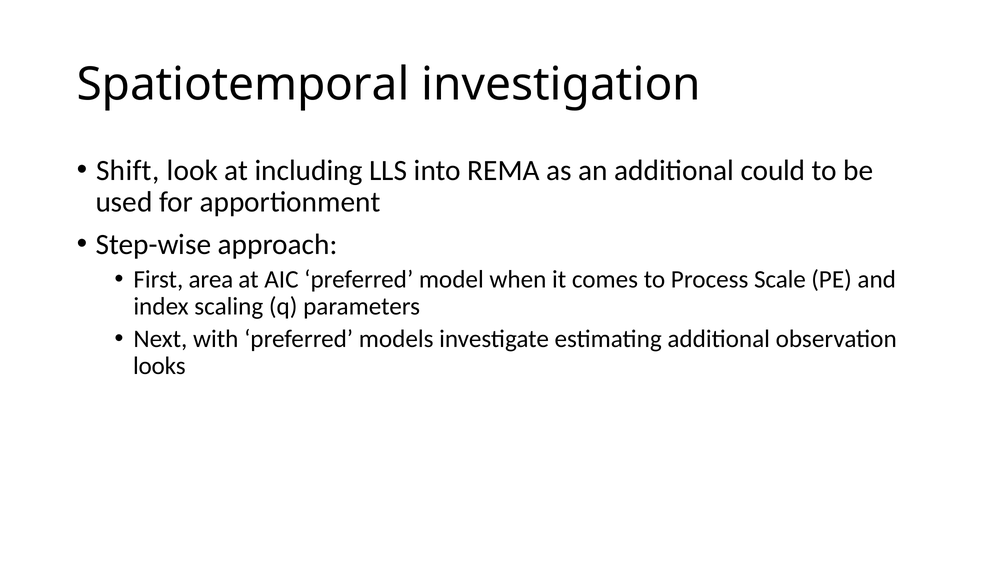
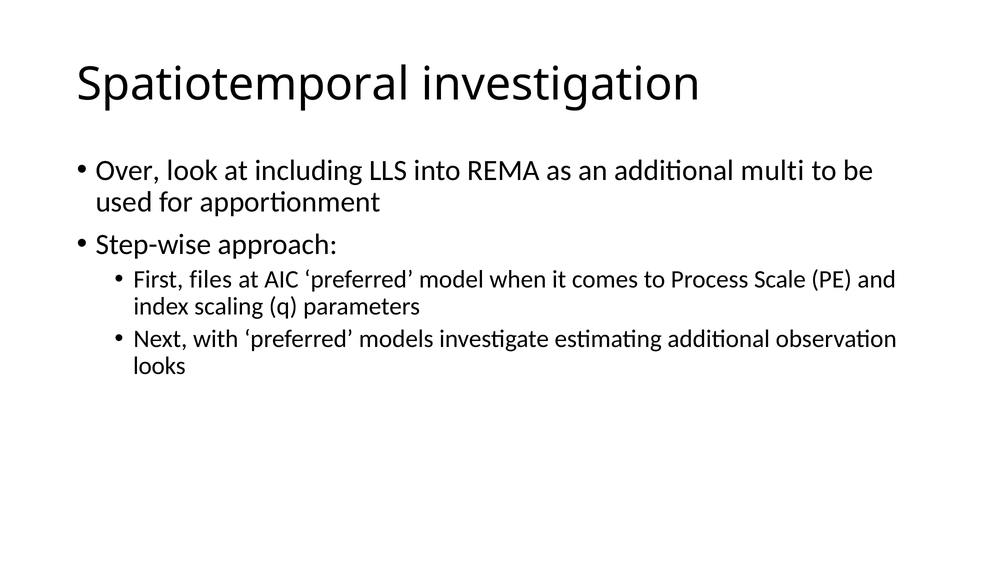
Shift: Shift -> Over
could: could -> multi
area: area -> files
